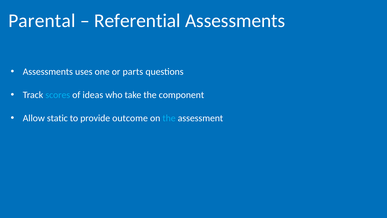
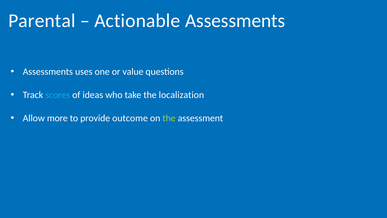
Referential: Referential -> Actionable
parts: parts -> value
component: component -> localization
static: static -> more
the at (169, 118) colour: light blue -> light green
